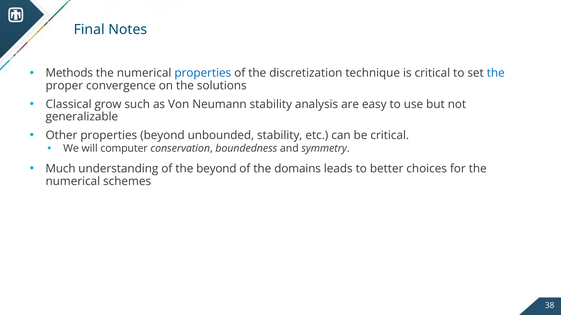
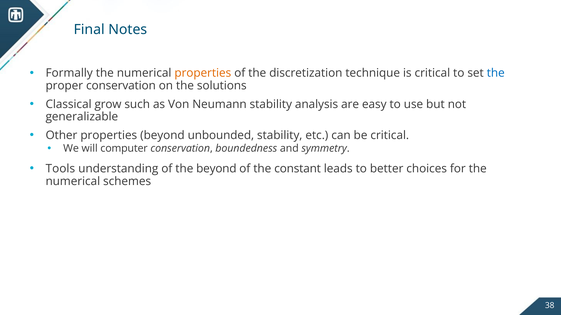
Methods: Methods -> Formally
properties at (203, 73) colour: blue -> orange
proper convergence: convergence -> conservation
Much: Much -> Tools
domains: domains -> constant
